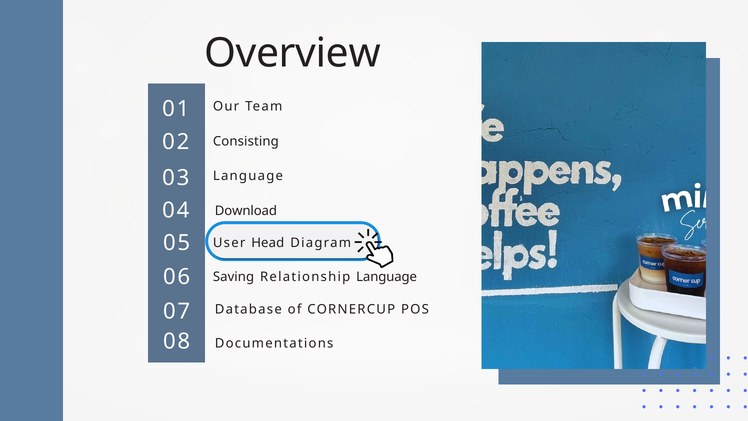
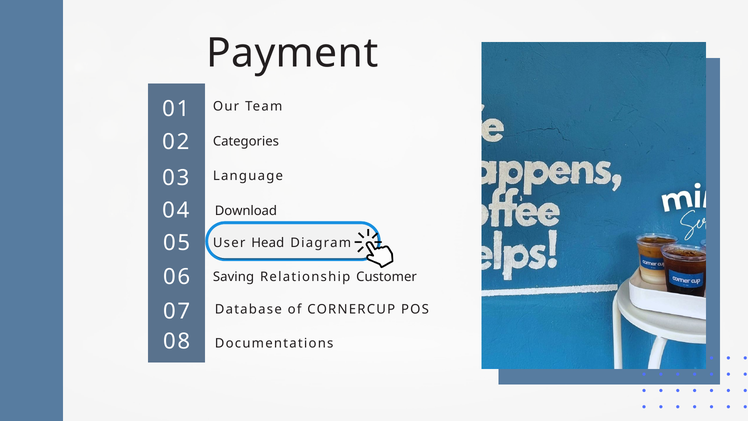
Overview: Overview -> Payment
Consisting: Consisting -> Categories
Relationship Language: Language -> Customer
